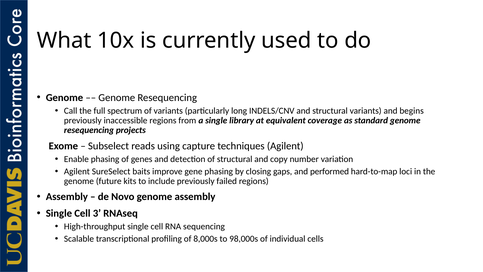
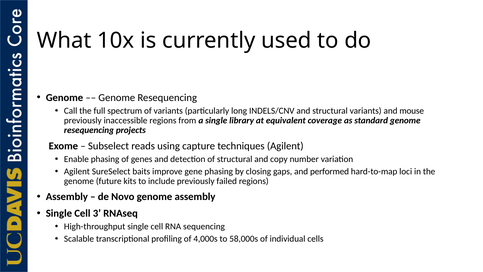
begins: begins -> mouse
8,000s: 8,000s -> 4,000s
98,000s: 98,000s -> 58,000s
